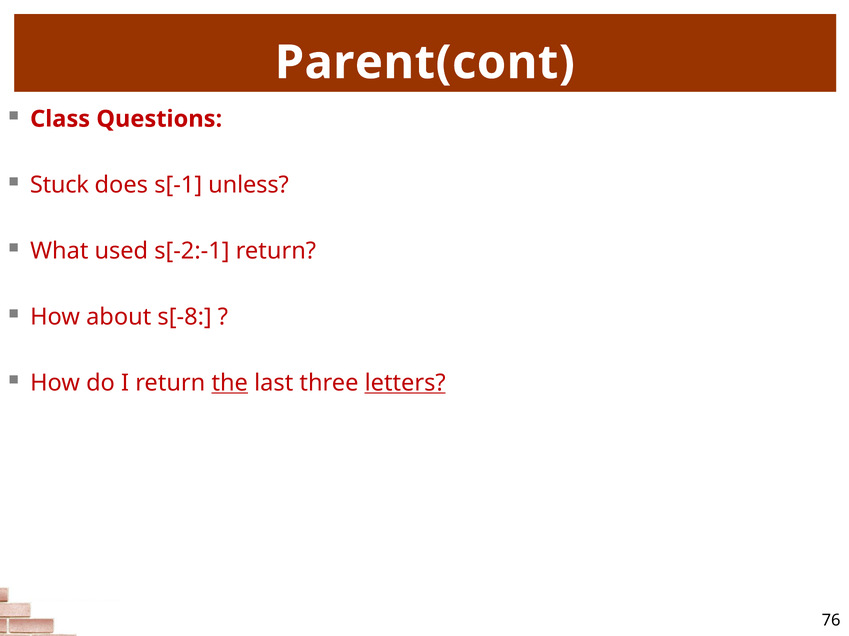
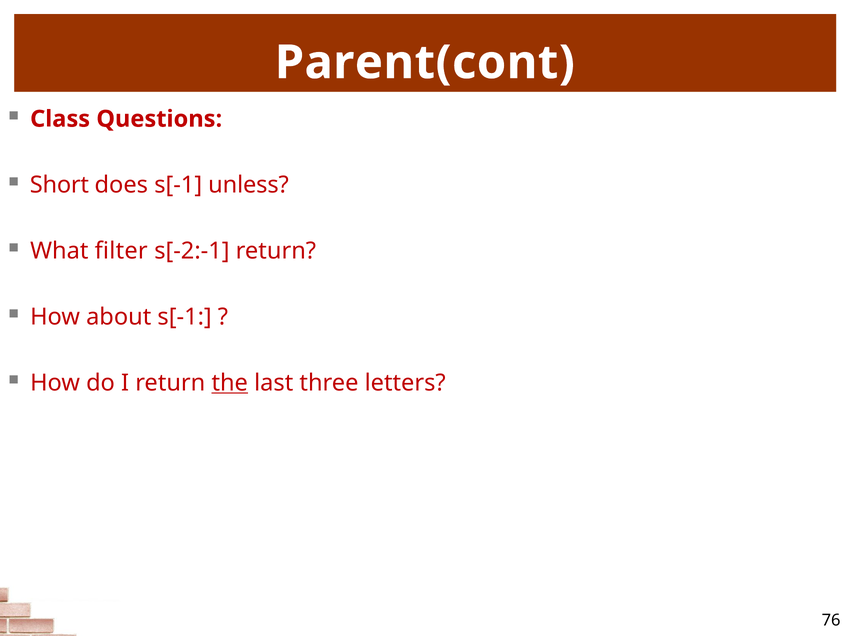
Stuck: Stuck -> Short
used: used -> filter
about s[-8: s[-8 -> s[-1
letters underline: present -> none
